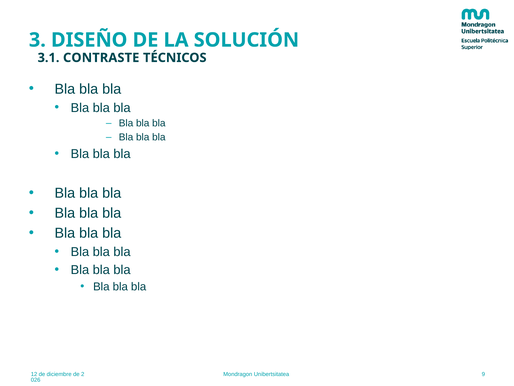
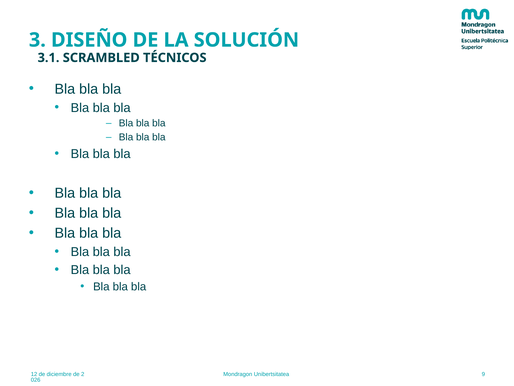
CONTRASTE: CONTRASTE -> SCRAMBLED
